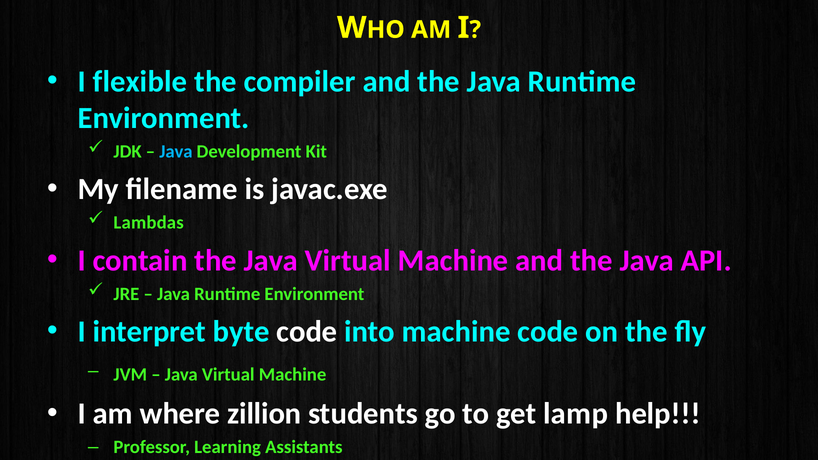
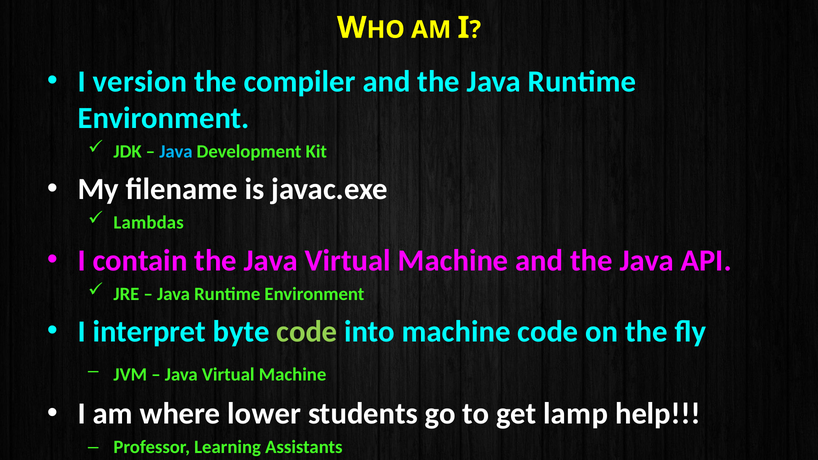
flexible: flexible -> version
code at (307, 332) colour: white -> light green
zillion: zillion -> lower
